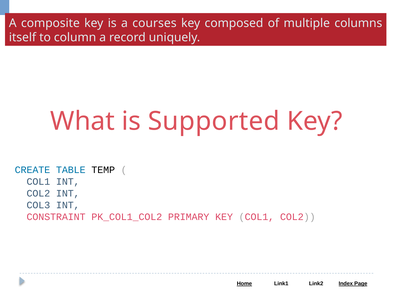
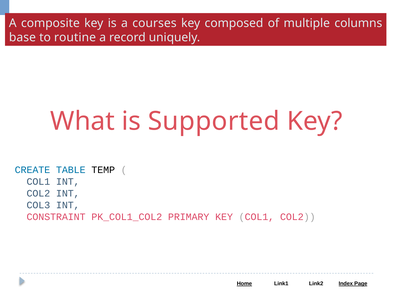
itself: itself -> base
column: column -> routine
